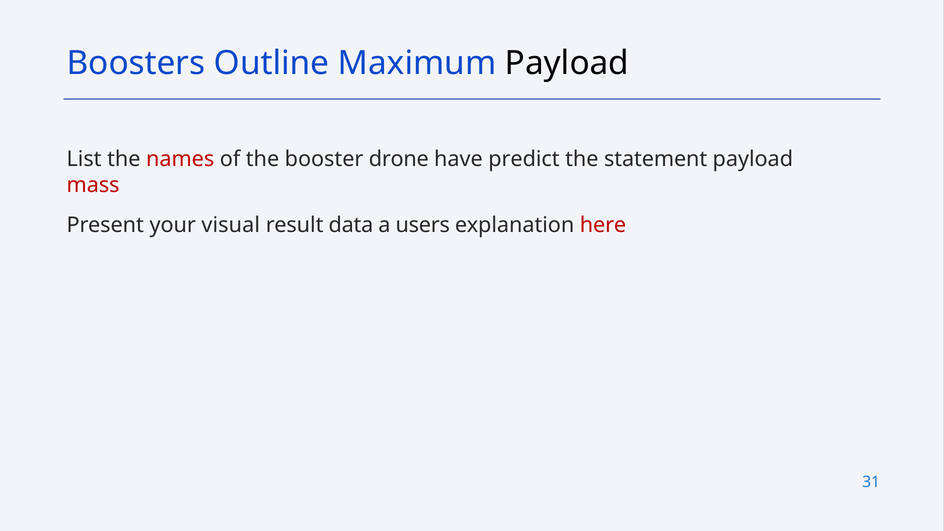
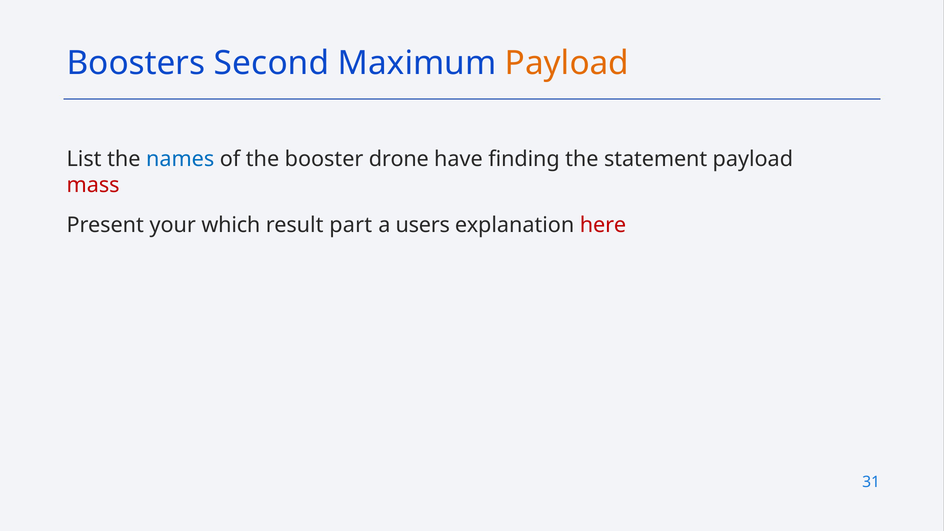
Outline: Outline -> Second
Payload at (567, 63) colour: black -> orange
names colour: red -> blue
predict: predict -> finding
visual: visual -> which
data: data -> part
